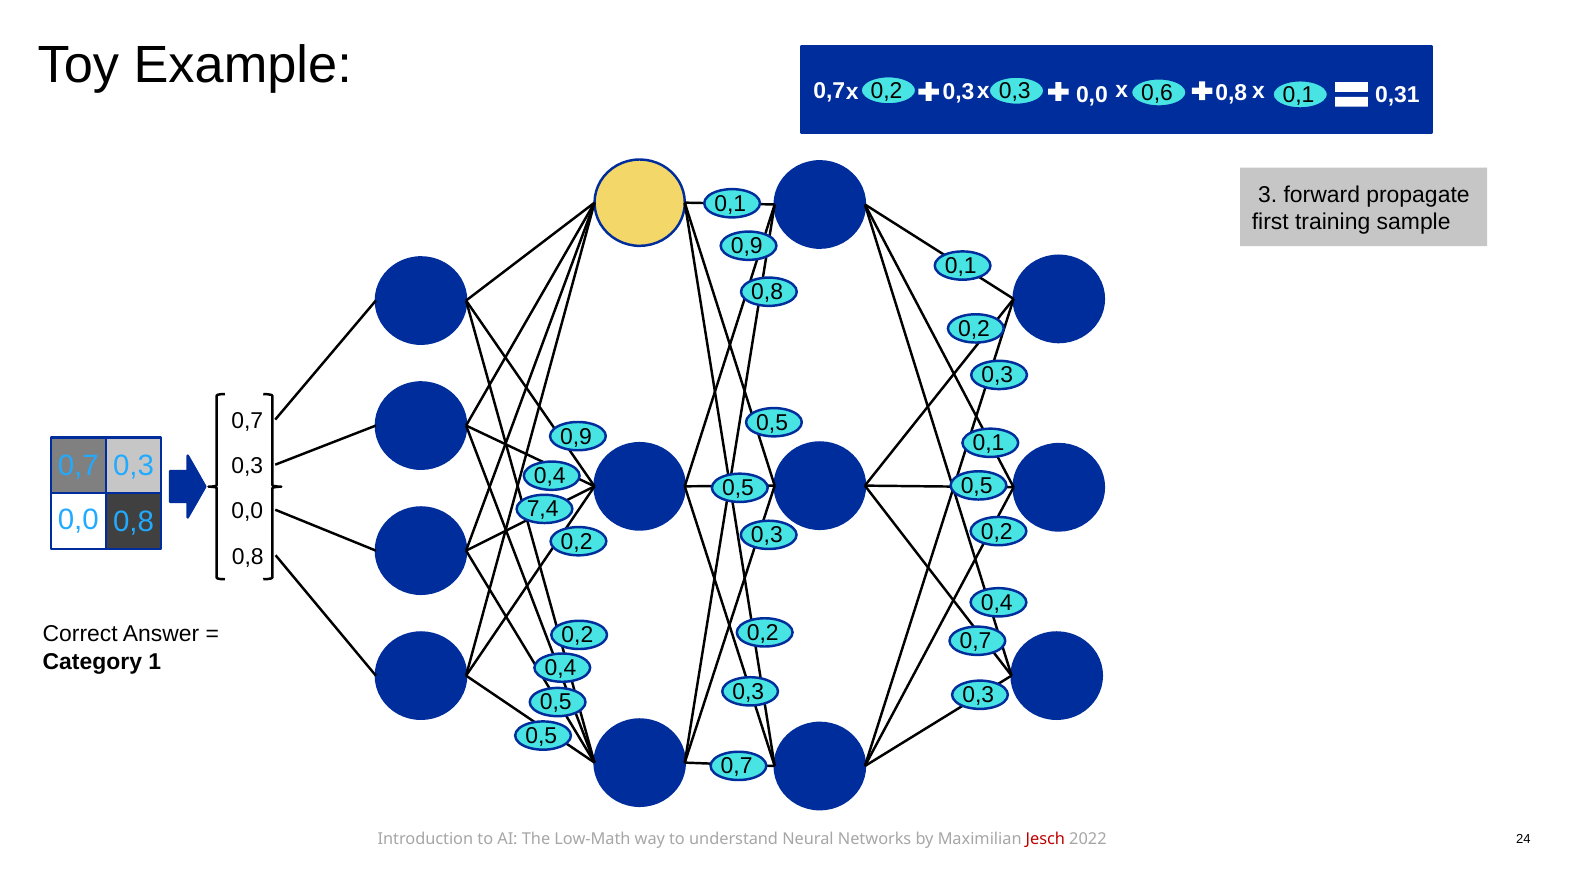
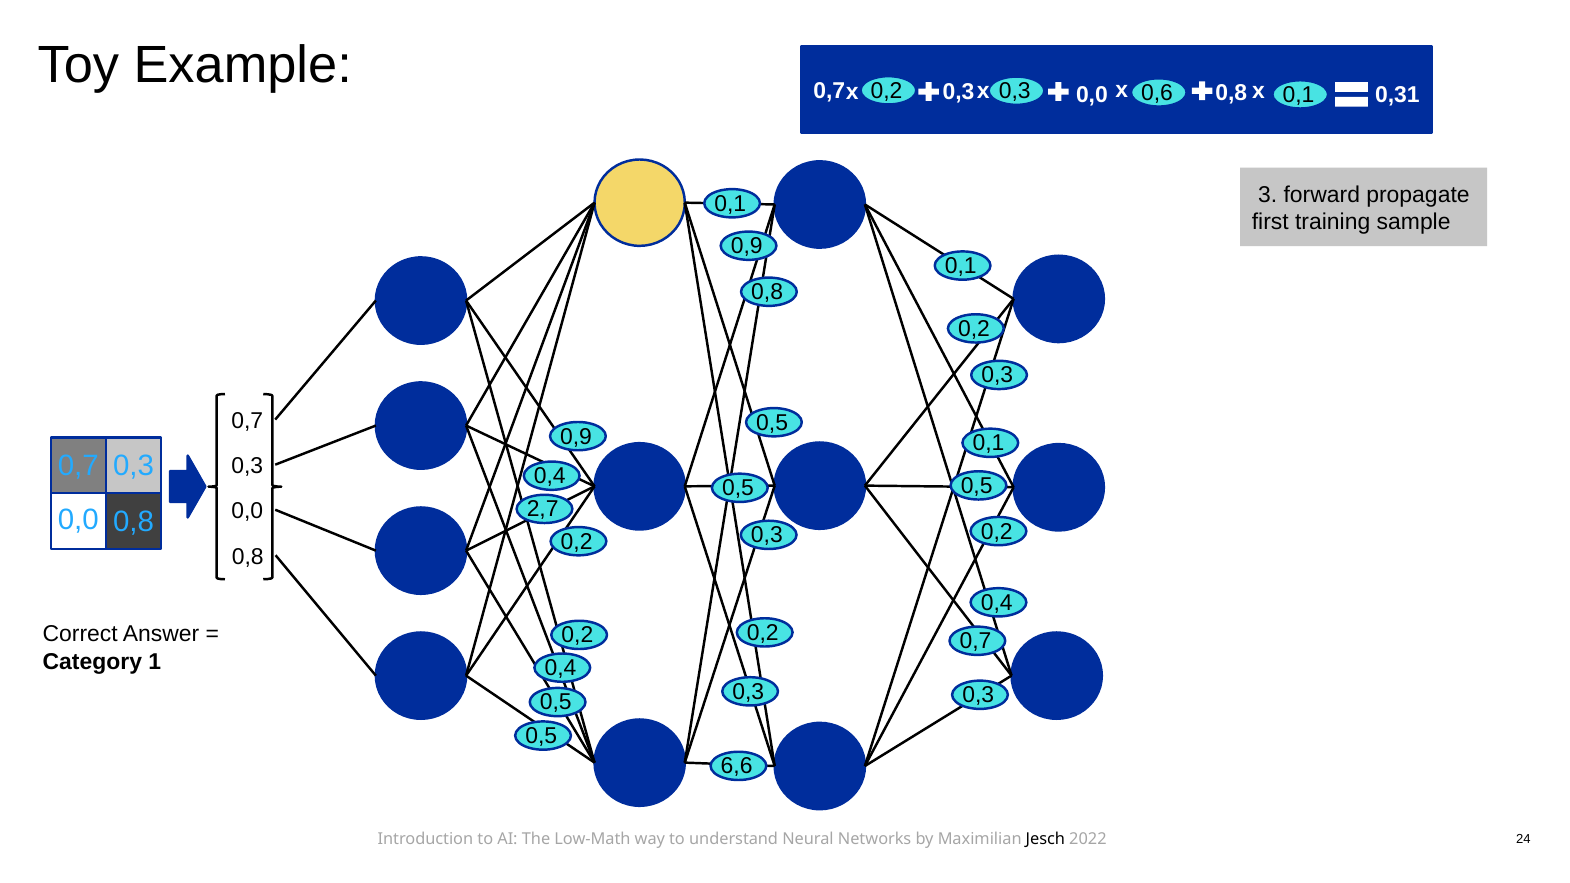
7,4: 7,4 -> 2,7
0,7 at (737, 766): 0,7 -> 6,6
Jesch colour: red -> black
